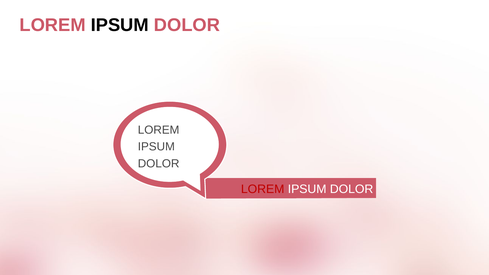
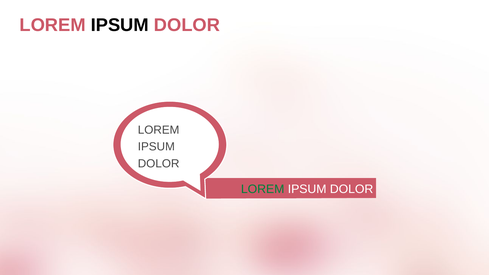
LOREM at (263, 189) colour: red -> green
